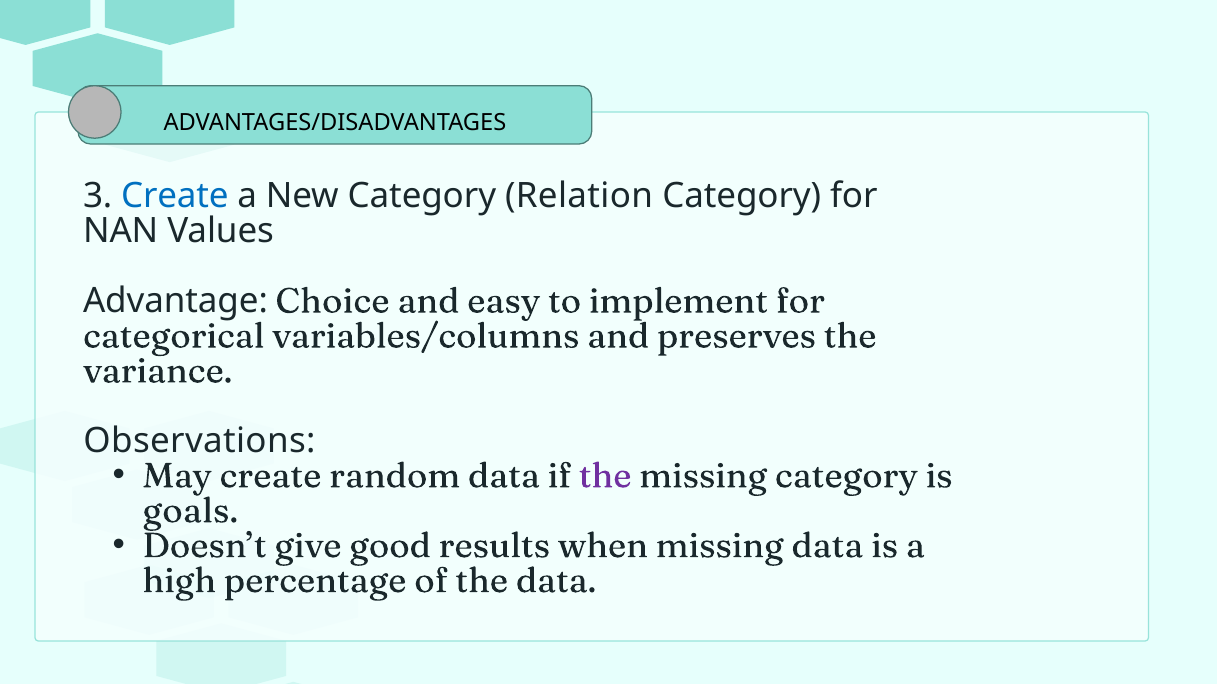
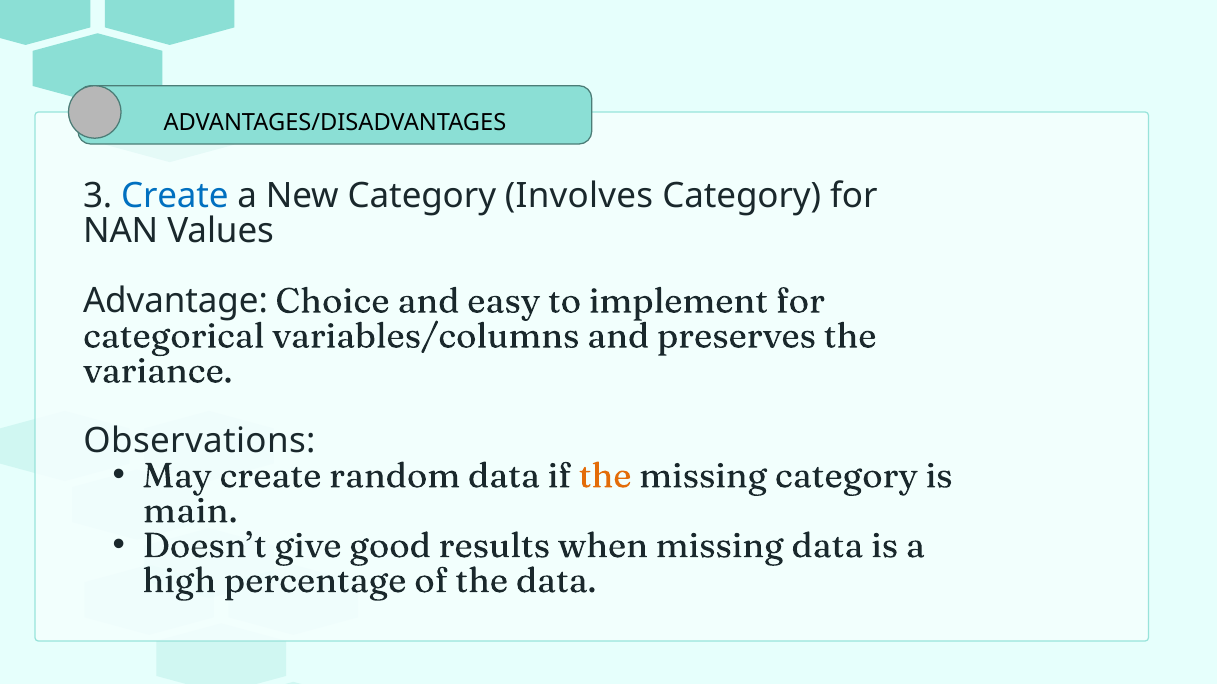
Relation: Relation -> Involves
the at (605, 476) colour: purple -> orange
goals: goals -> main
